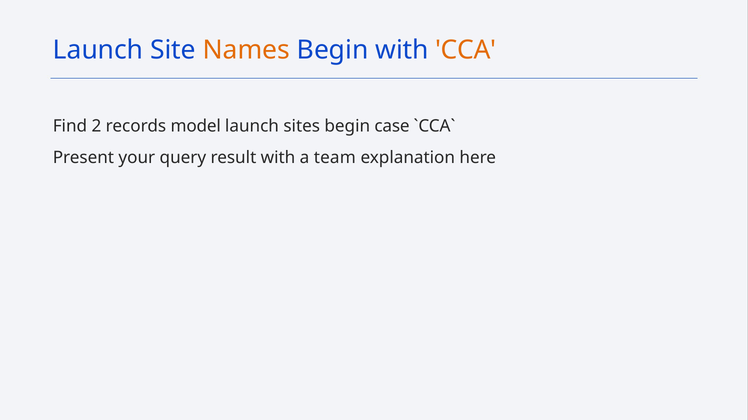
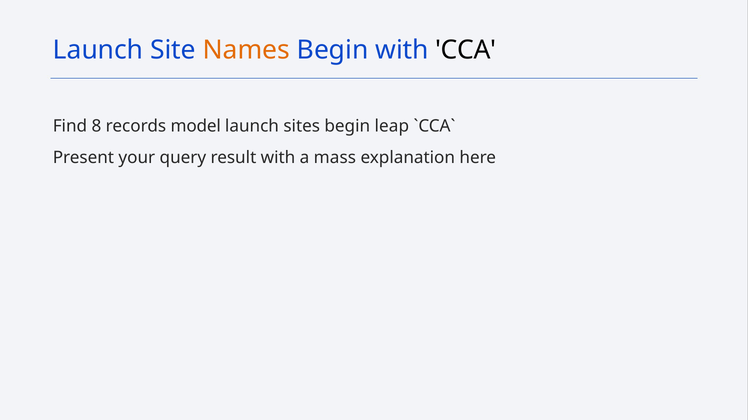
CCA colour: orange -> black
2: 2 -> 8
case: case -> leap
team: team -> mass
